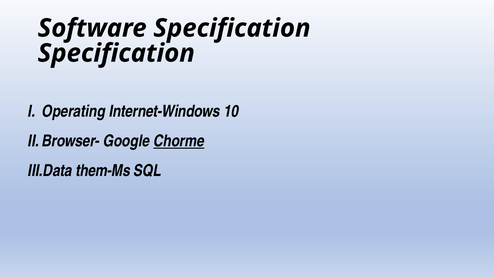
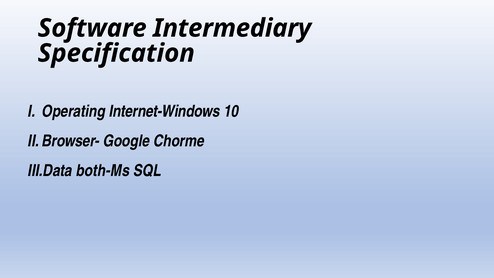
Software Specification: Specification -> Intermediary
Chorme underline: present -> none
them-Ms: them-Ms -> both-Ms
